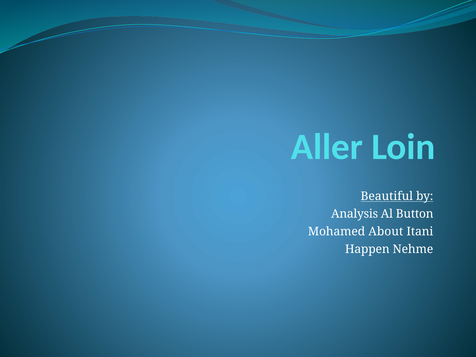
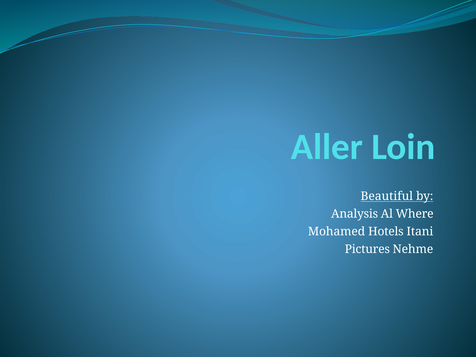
Button: Button -> Where
About: About -> Hotels
Happen: Happen -> Pictures
